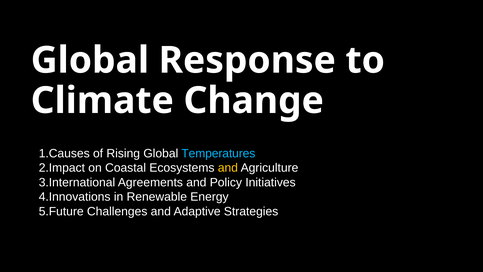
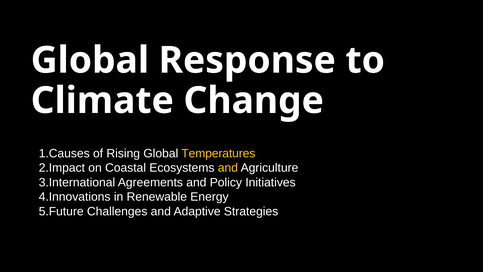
Temperatures colour: light blue -> yellow
